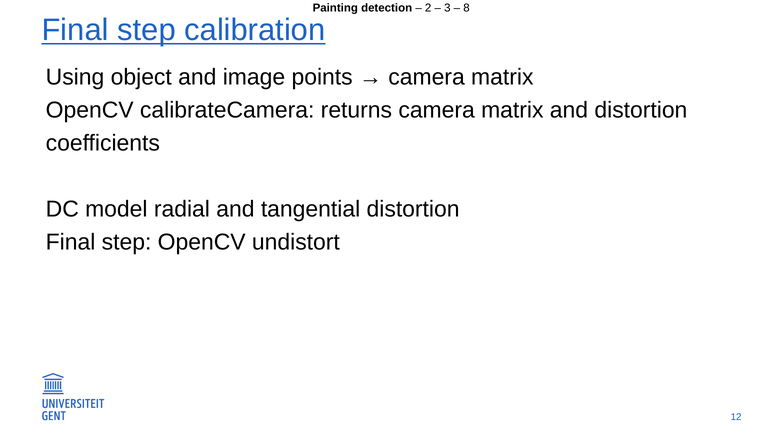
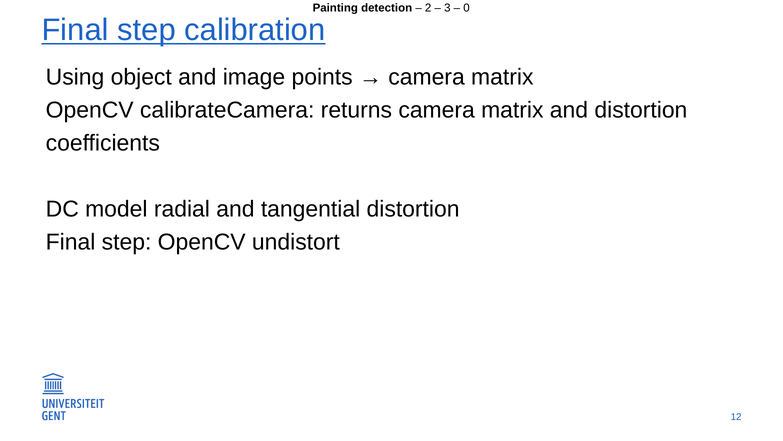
8: 8 -> 0
